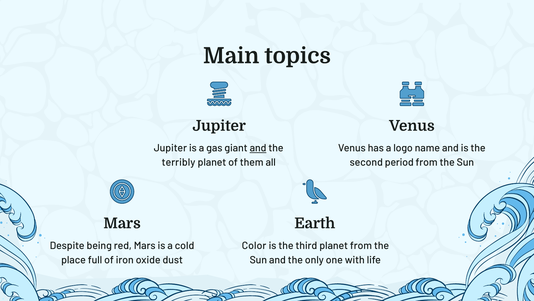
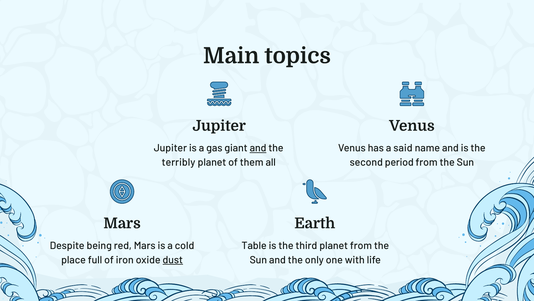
logo: logo -> said
Color: Color -> Table
dust underline: none -> present
